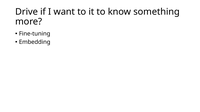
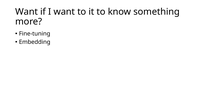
Drive at (27, 12): Drive -> Want
